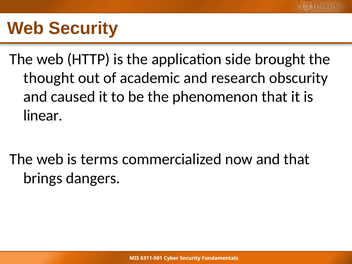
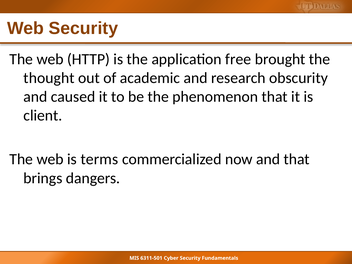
side: side -> free
linear: linear -> client
